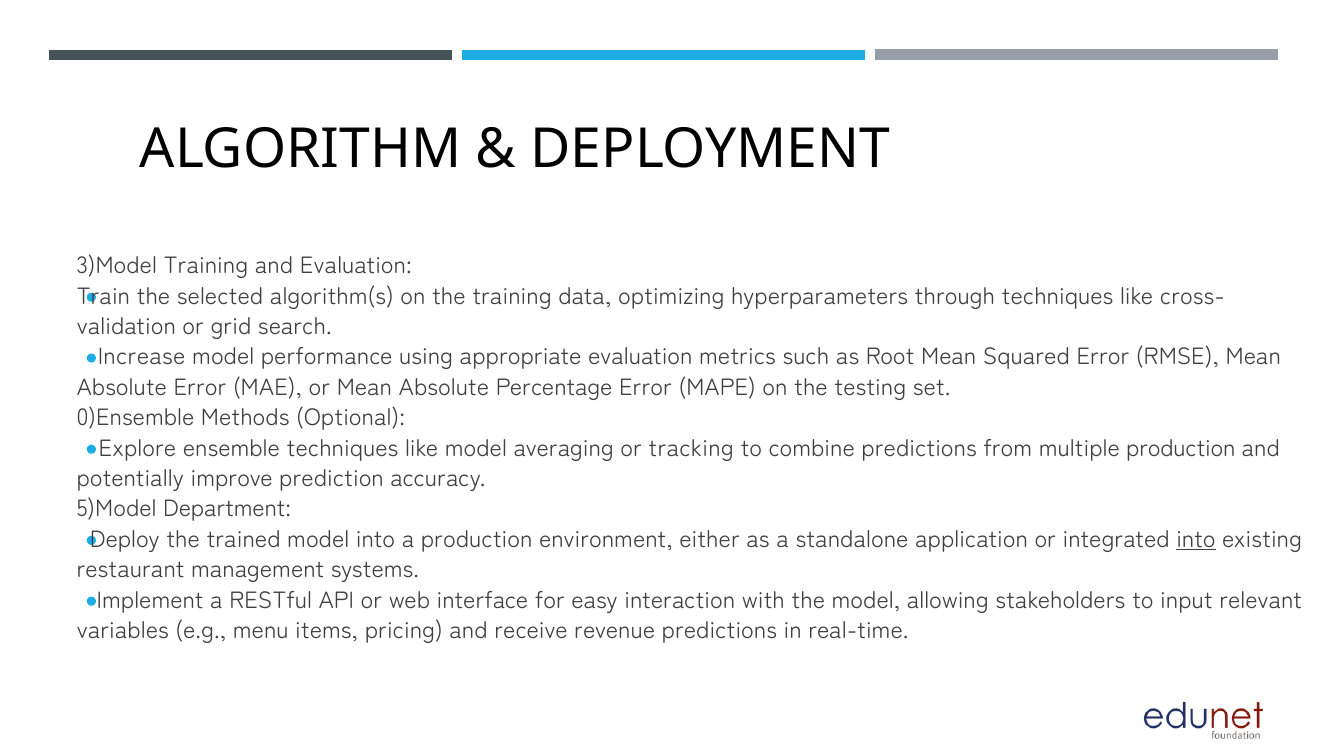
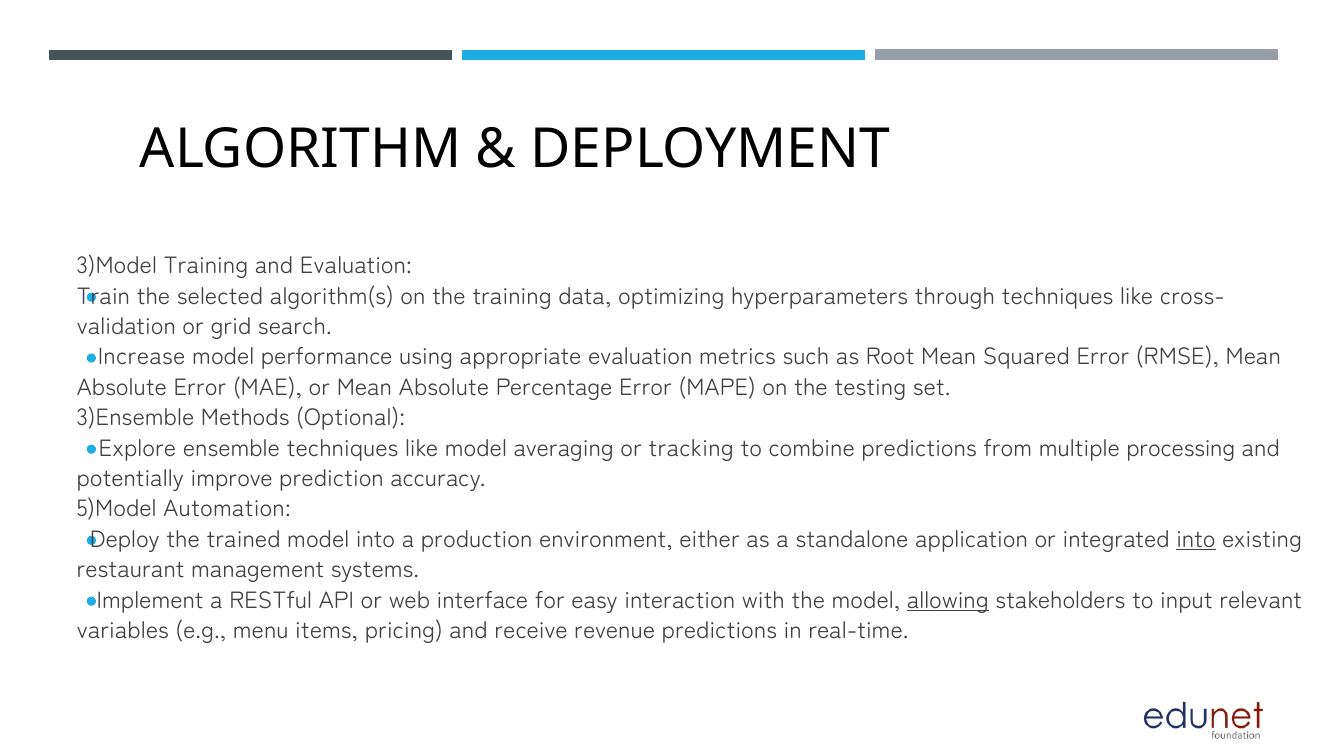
0)Ensemble: 0)Ensemble -> 3)Ensemble
multiple production: production -> processing
Department: Department -> Automation
allowing underline: none -> present
